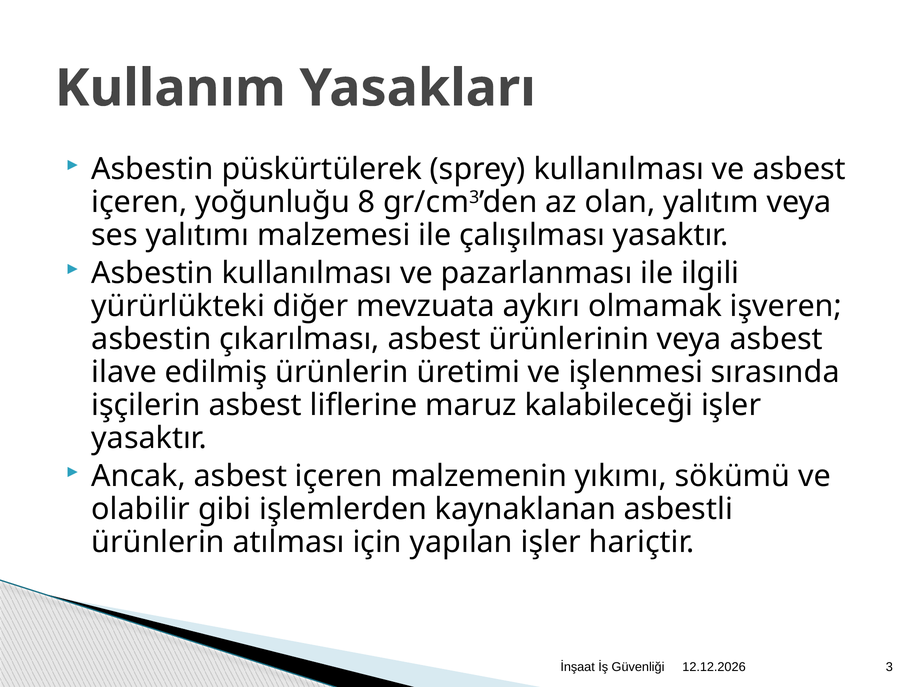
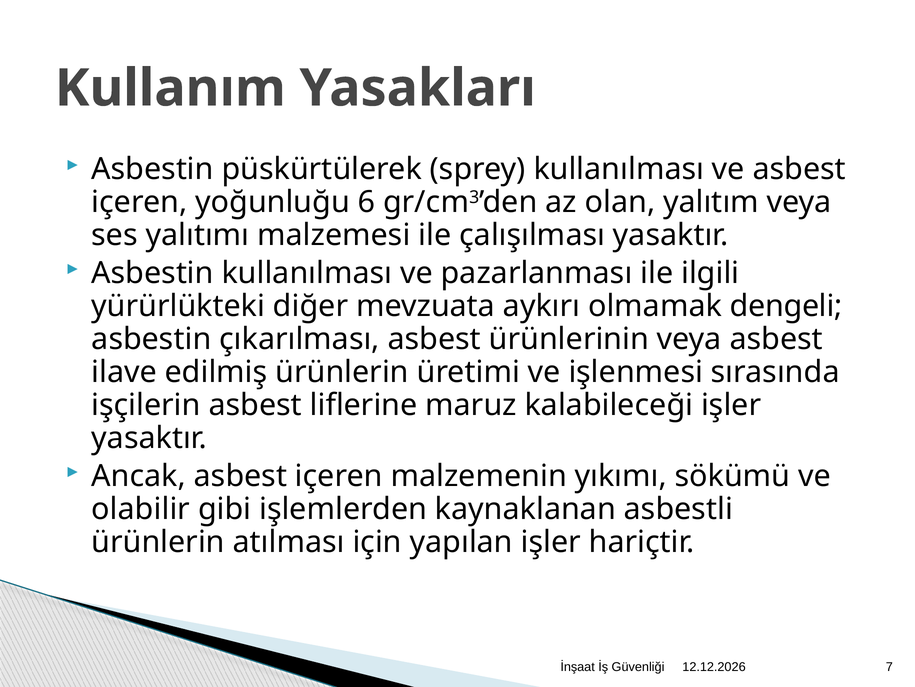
8: 8 -> 6
işveren: işveren -> dengeli
3: 3 -> 7
